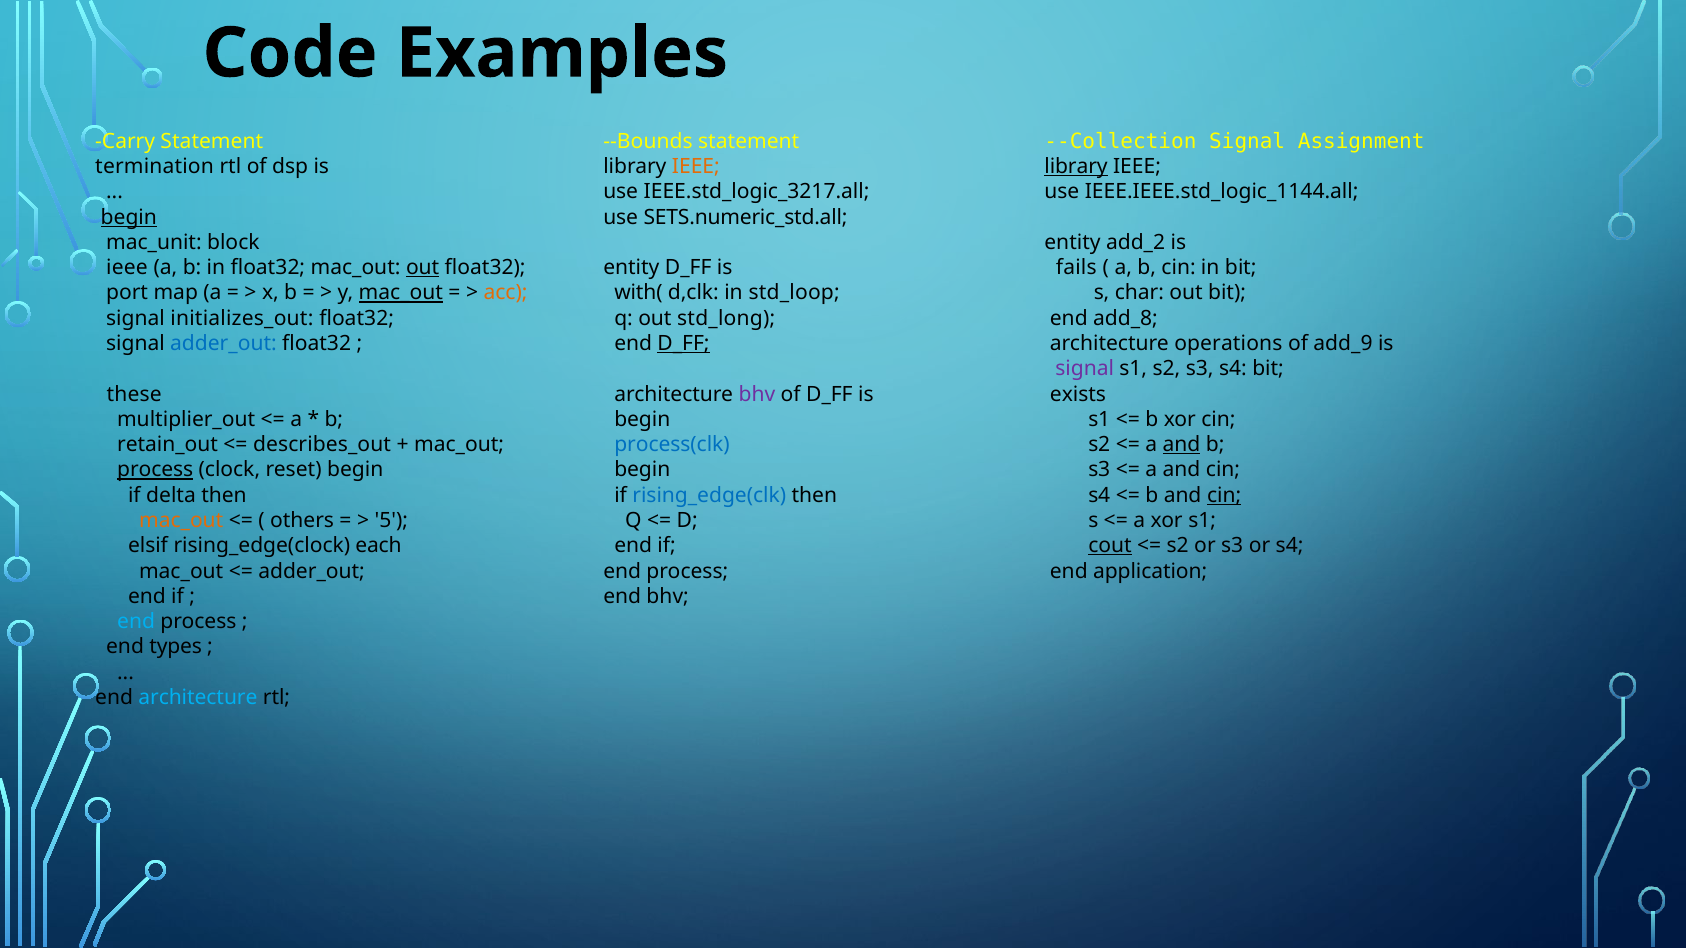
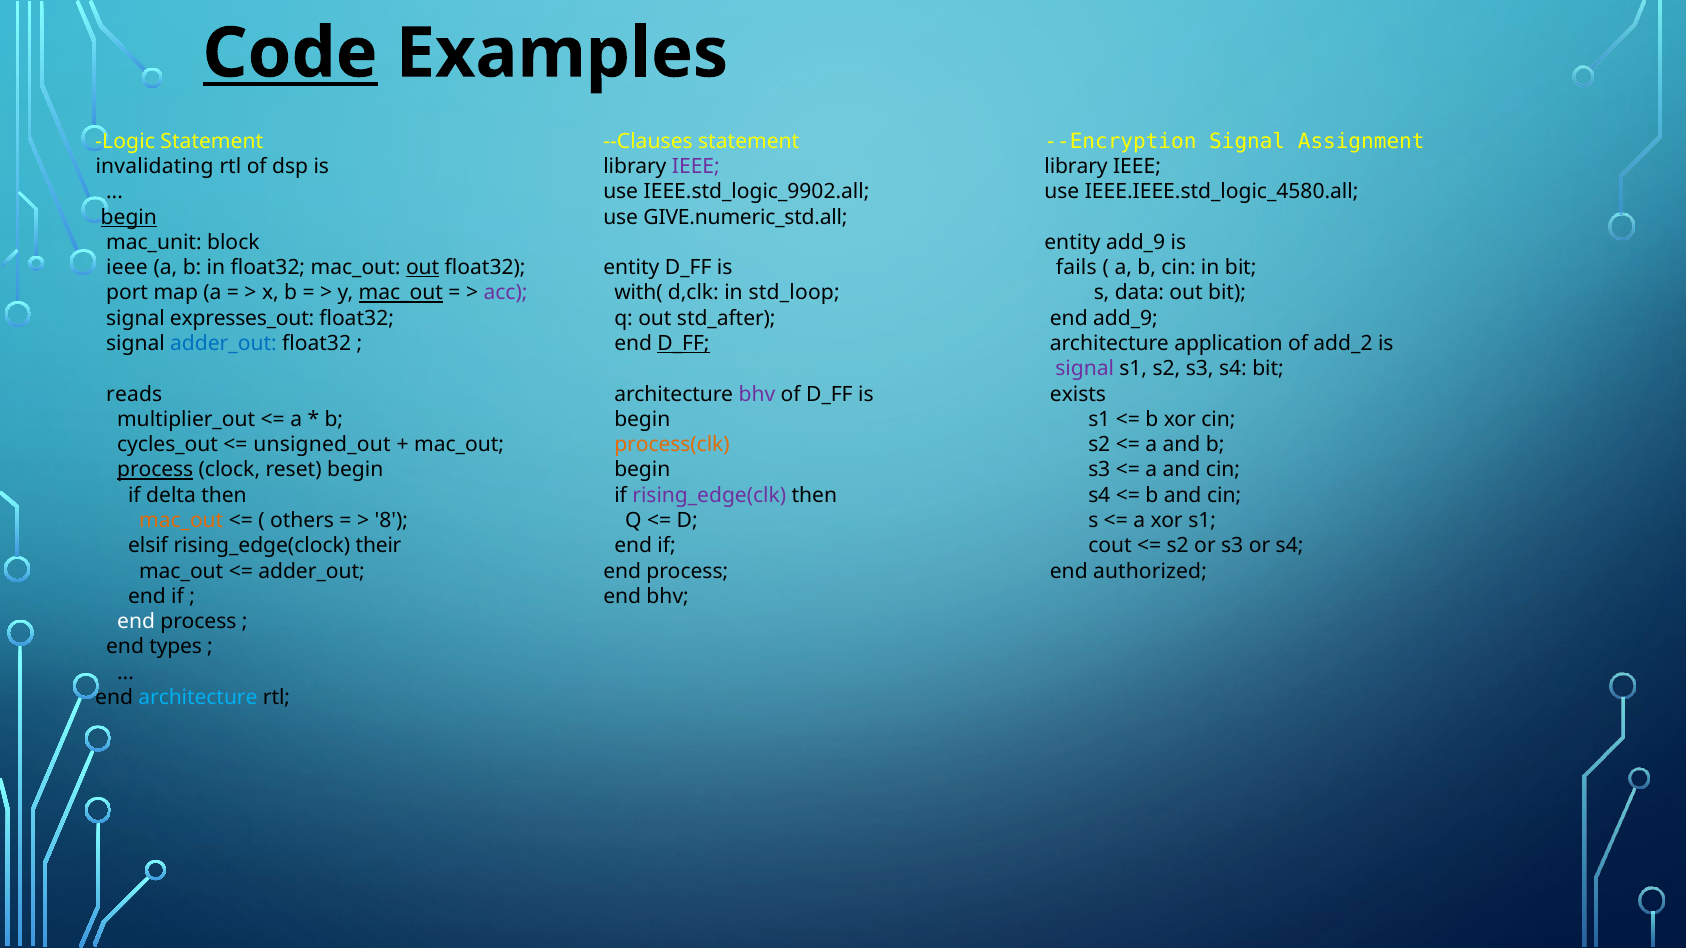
Code underline: none -> present
--Collection: --Collection -> --Encryption
Carry: Carry -> Logic
--Bounds: --Bounds -> --Clauses
termination: termination -> invalidating
IEEE at (696, 167) colour: orange -> purple
library at (1076, 167) underline: present -> none
IEEE.std_logic_3217.all: IEEE.std_logic_3217.all -> IEEE.std_logic_9902.all
IEEE.IEEE.std_logic_1144.all: IEEE.IEEE.std_logic_1144.all -> IEEE.IEEE.std_logic_4580.all
SETS.numeric_std.all: SETS.numeric_std.all -> GIVE.numeric_std.all
entity add_2: add_2 -> add_9
acc colour: orange -> purple
char: char -> data
initializes_out: initializes_out -> expresses_out
std_long: std_long -> std_after
end add_8: add_8 -> add_9
operations: operations -> application
add_9: add_9 -> add_2
these: these -> reads
retain_out: retain_out -> cycles_out
describes_out: describes_out -> unsigned_out
process(clk colour: blue -> orange
and at (1181, 445) underline: present -> none
rising_edge(clk colour: blue -> purple
cin at (1224, 495) underline: present -> none
5: 5 -> 8
each: each -> their
cout underline: present -> none
application: application -> authorized
end at (136, 622) colour: light blue -> white
